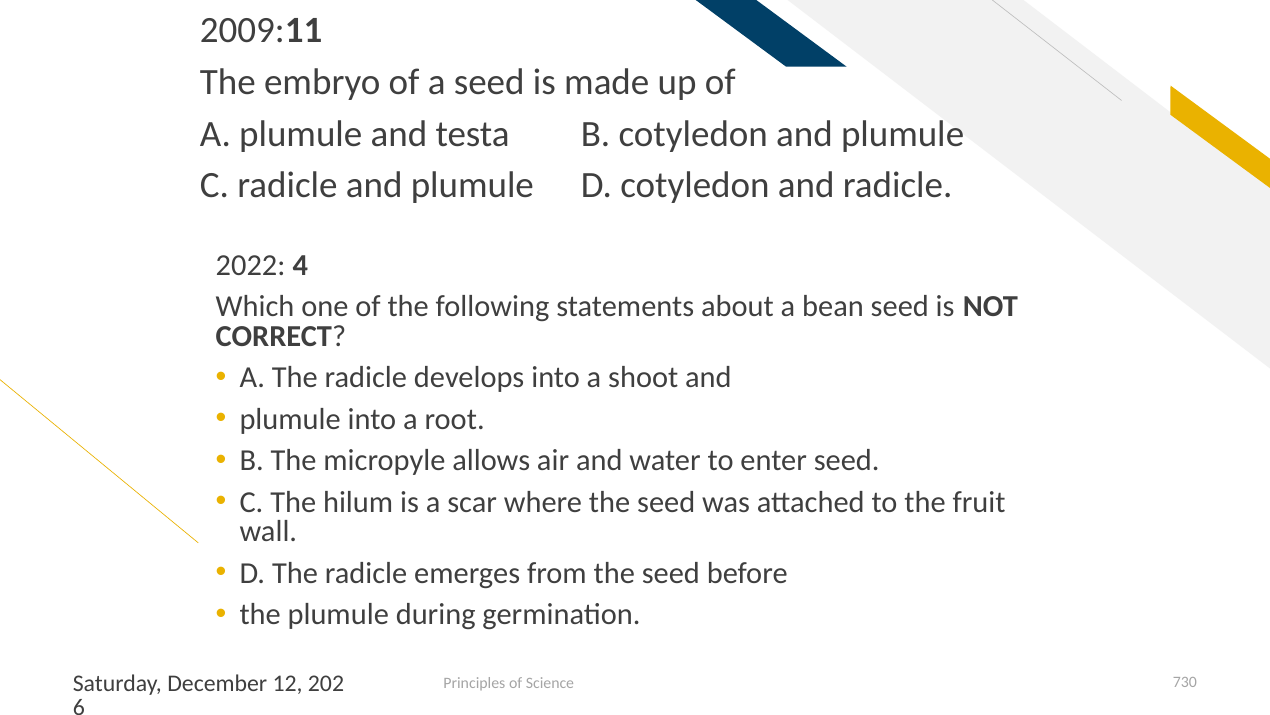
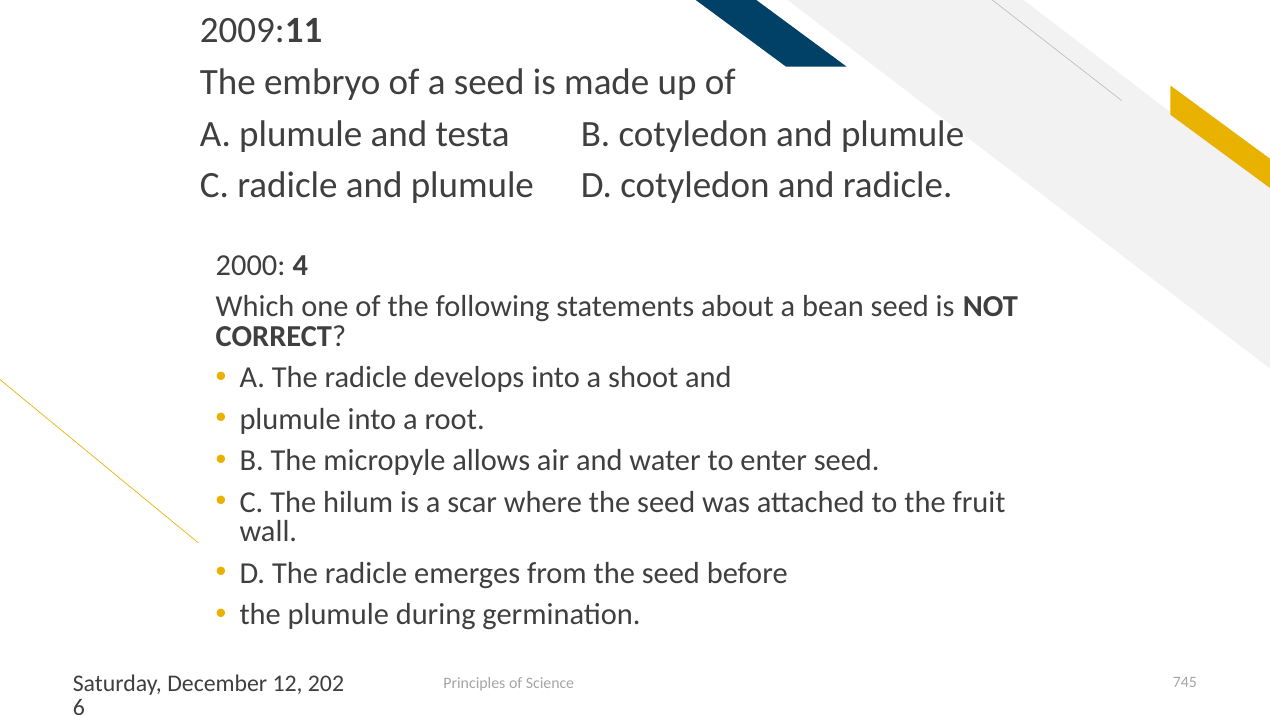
2022: 2022 -> 2000
730: 730 -> 745
